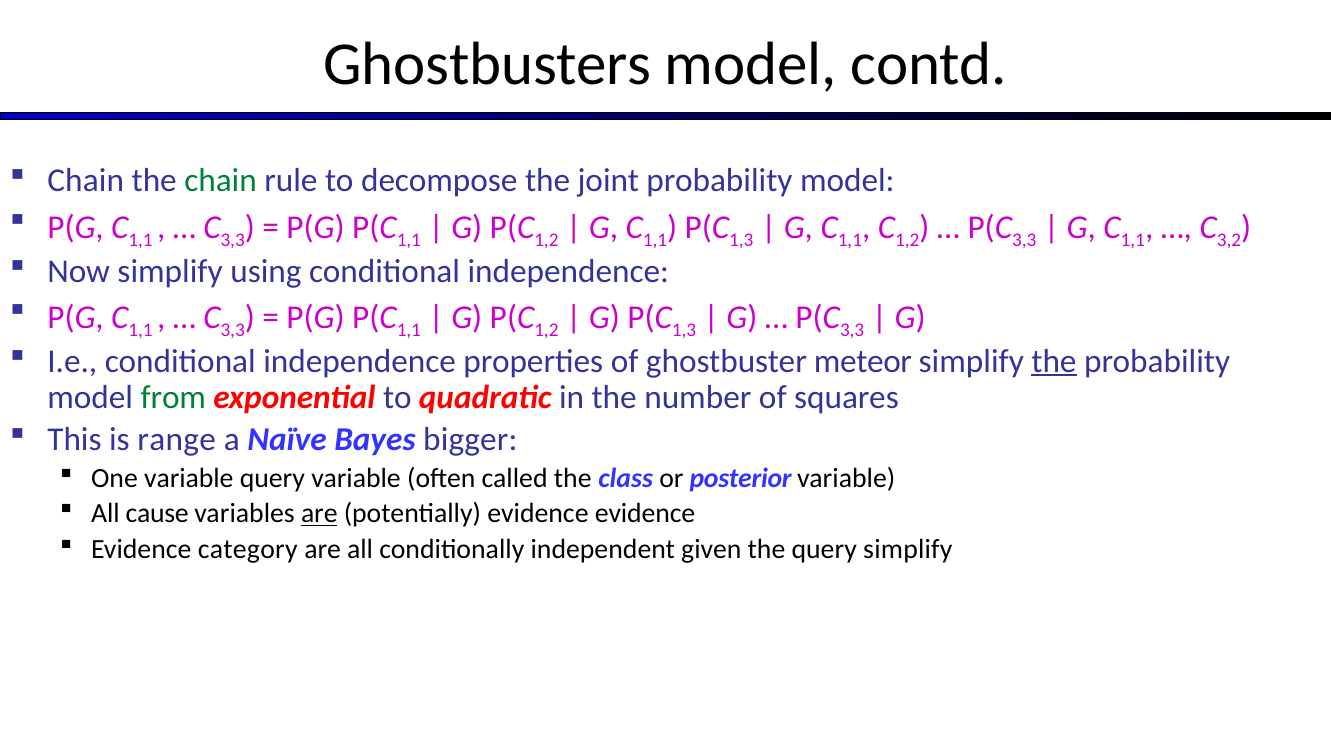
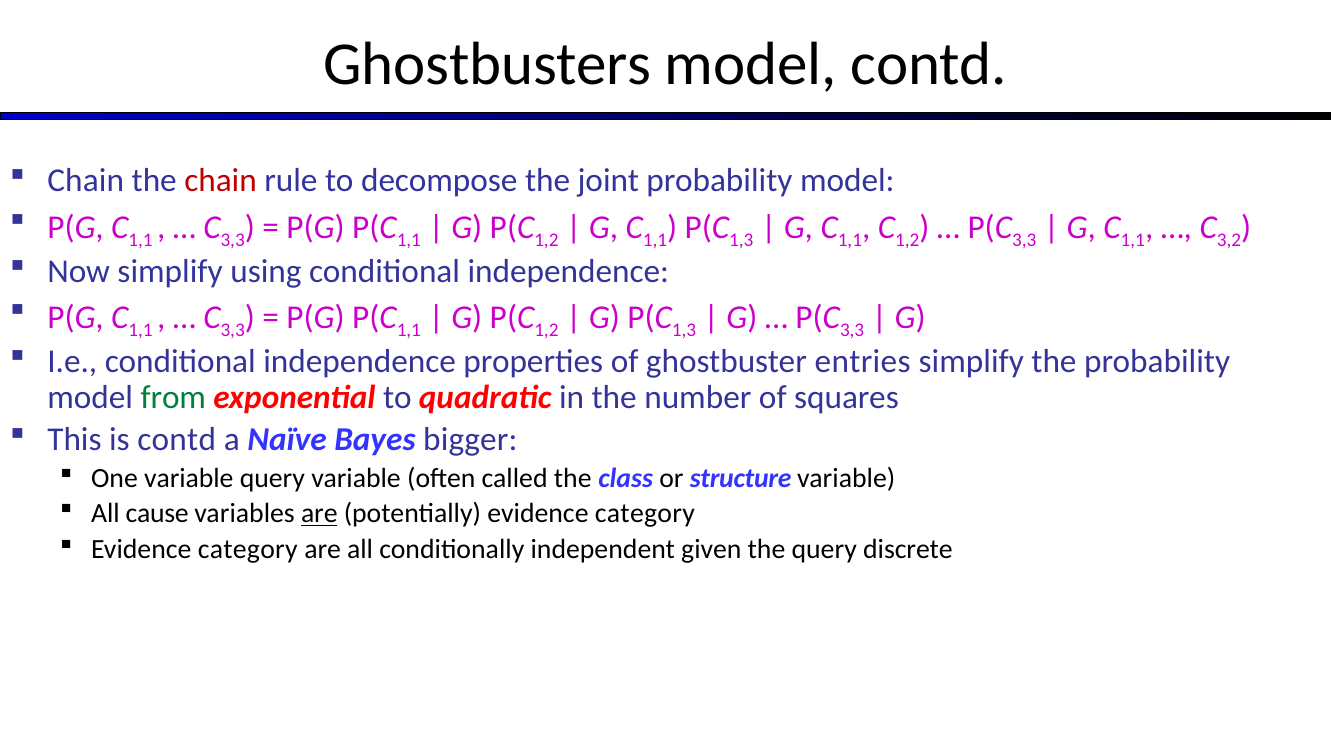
chain at (221, 181) colour: green -> red
meteor: meteor -> entries
the at (1054, 361) underline: present -> none
is range: range -> contd
posterior: posterior -> structure
potentially evidence evidence: evidence -> category
query simplify: simplify -> discrete
